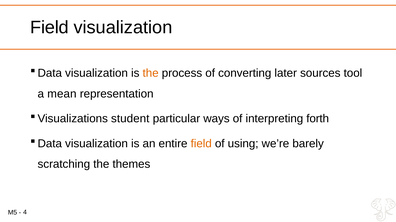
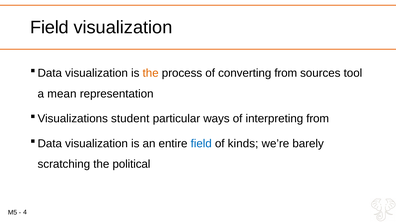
converting later: later -> from
interpreting forth: forth -> from
field at (201, 144) colour: orange -> blue
using: using -> kinds
themes: themes -> political
